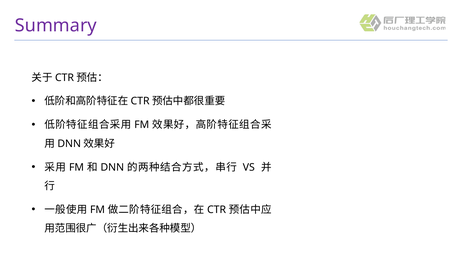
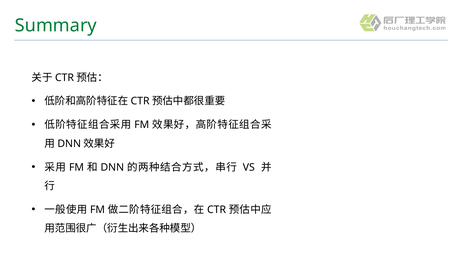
Summary colour: purple -> green
